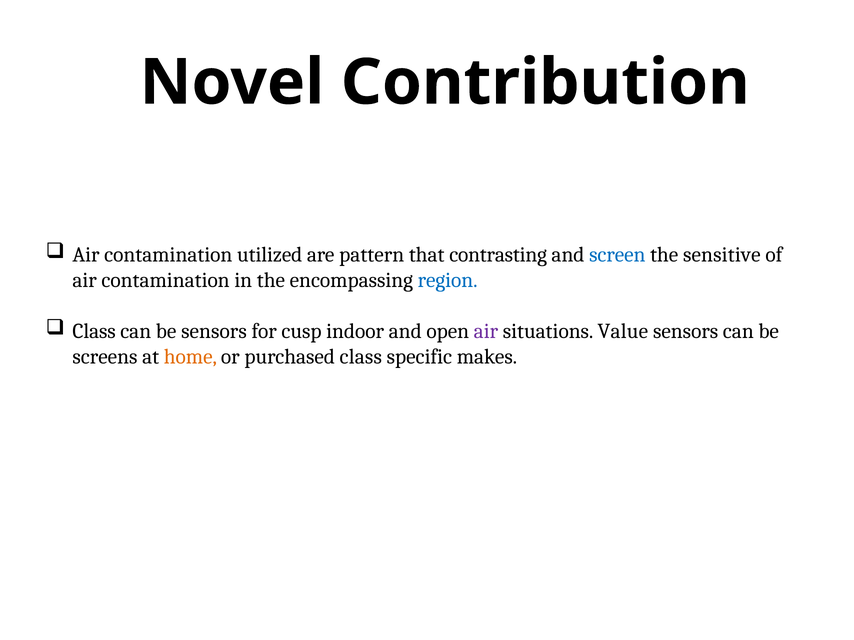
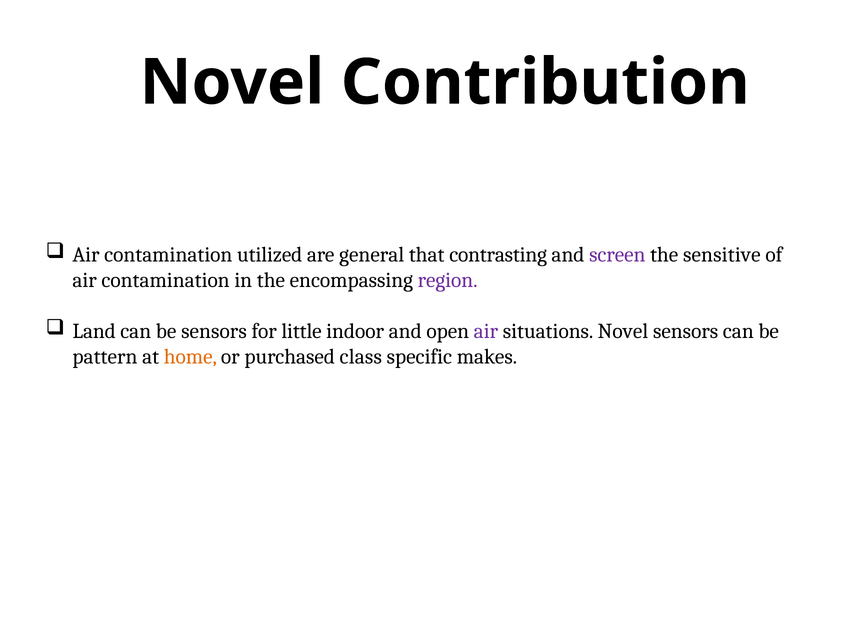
pattern: pattern -> general
screen colour: blue -> purple
region colour: blue -> purple
Class at (94, 332): Class -> Land
cusp: cusp -> little
situations Value: Value -> Novel
screens: screens -> pattern
